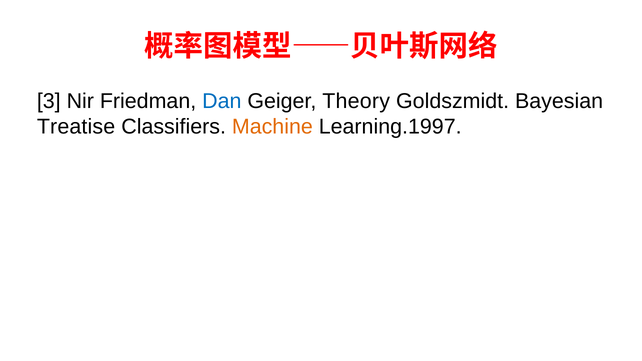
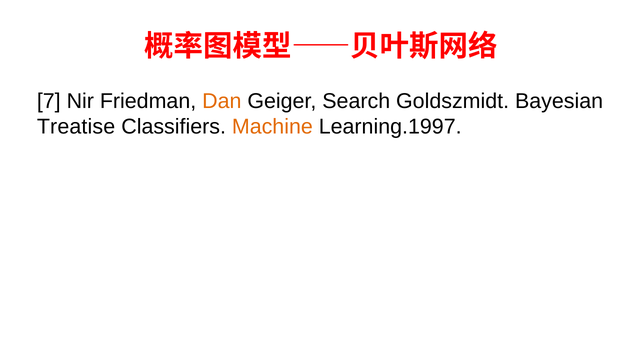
3: 3 -> 7
Dan colour: blue -> orange
Theory: Theory -> Search
